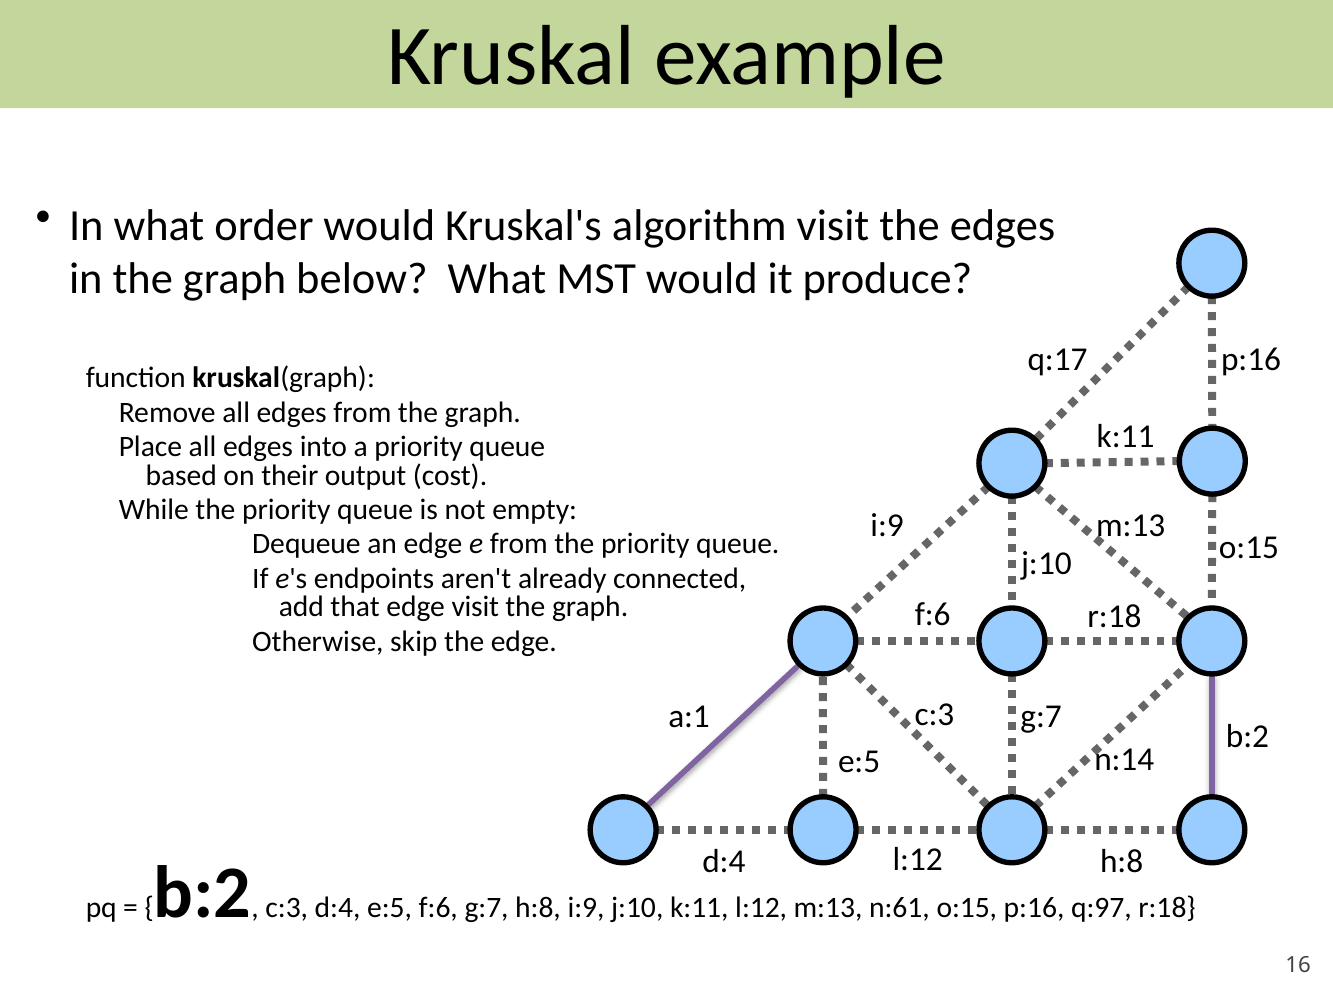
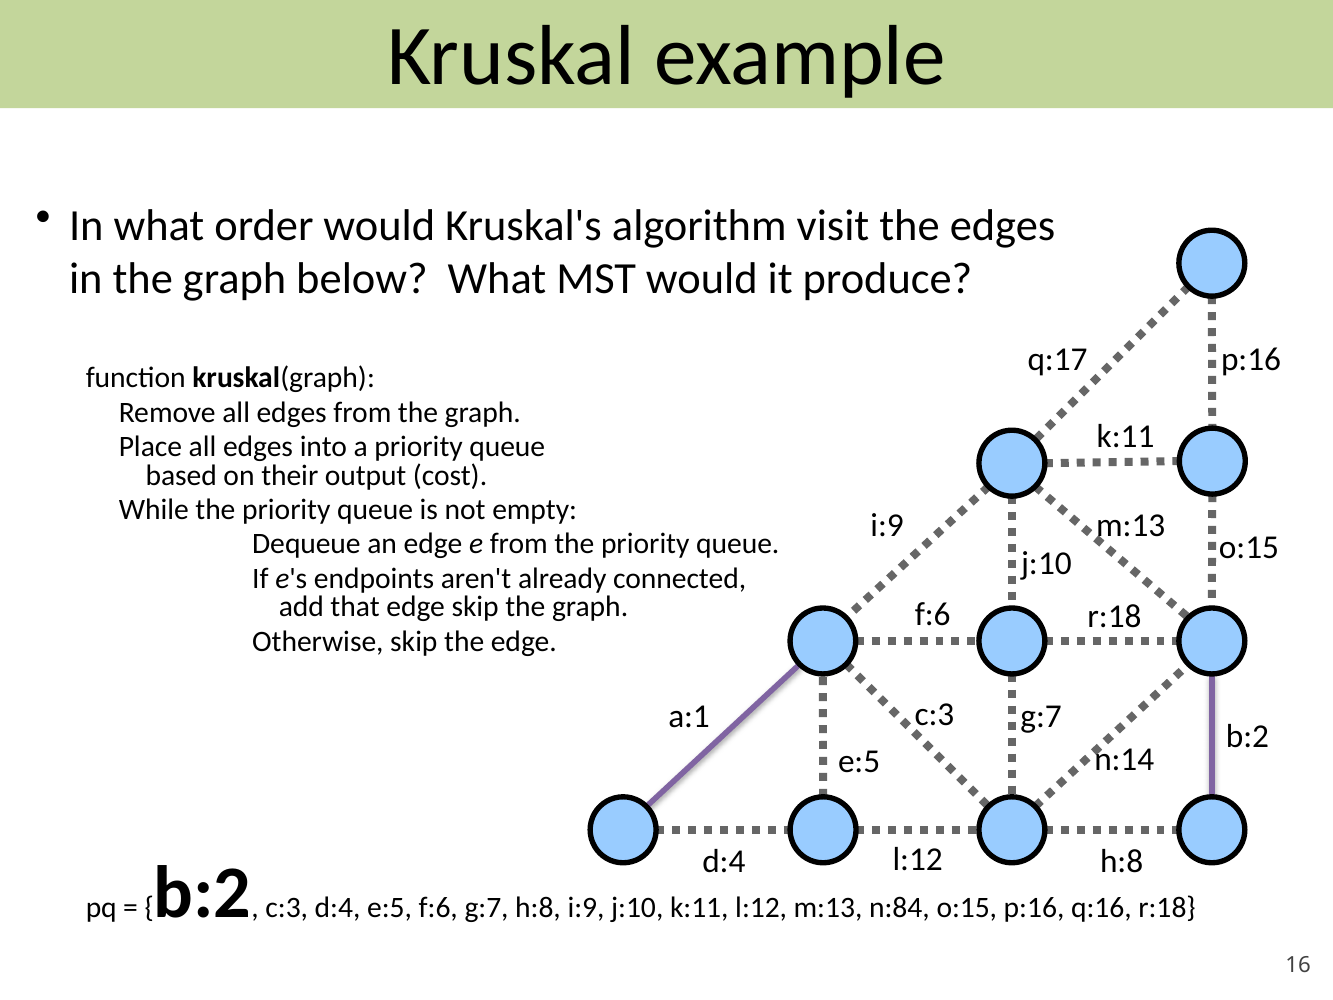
edge visit: visit -> skip
n:61: n:61 -> n:84
q:97: q:97 -> q:16
